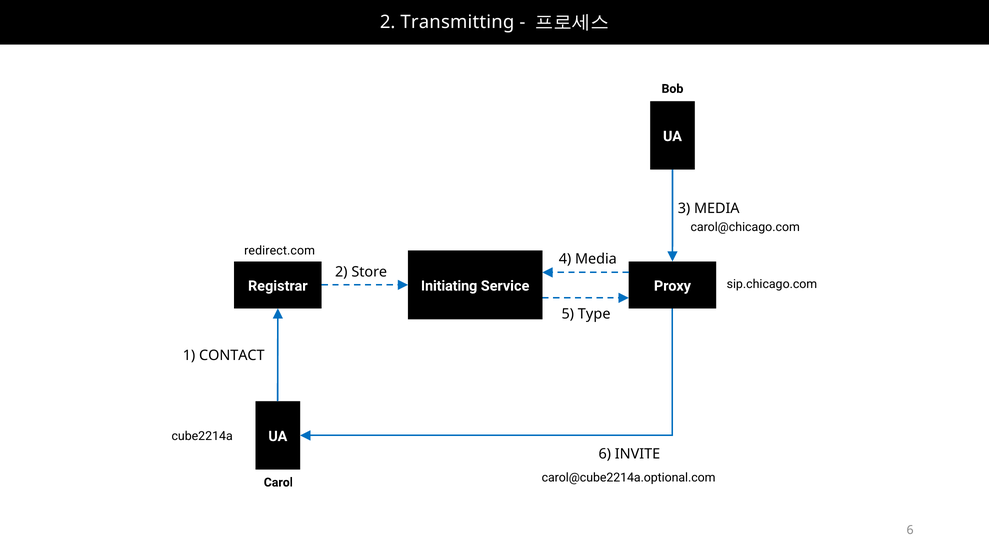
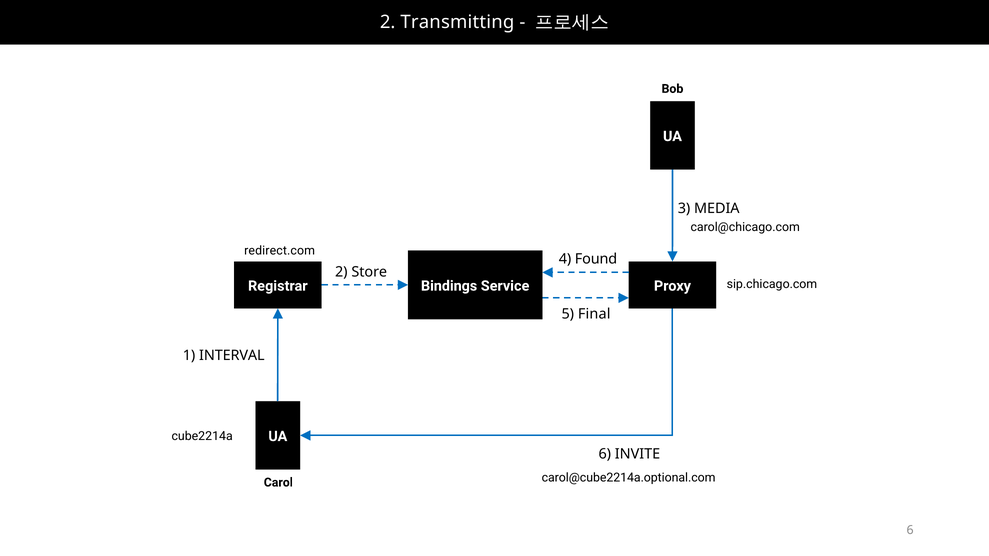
4 Media: Media -> Found
Initiating: Initiating -> Bindings
Type: Type -> Final
CONTACT: CONTACT -> INTERVAL
